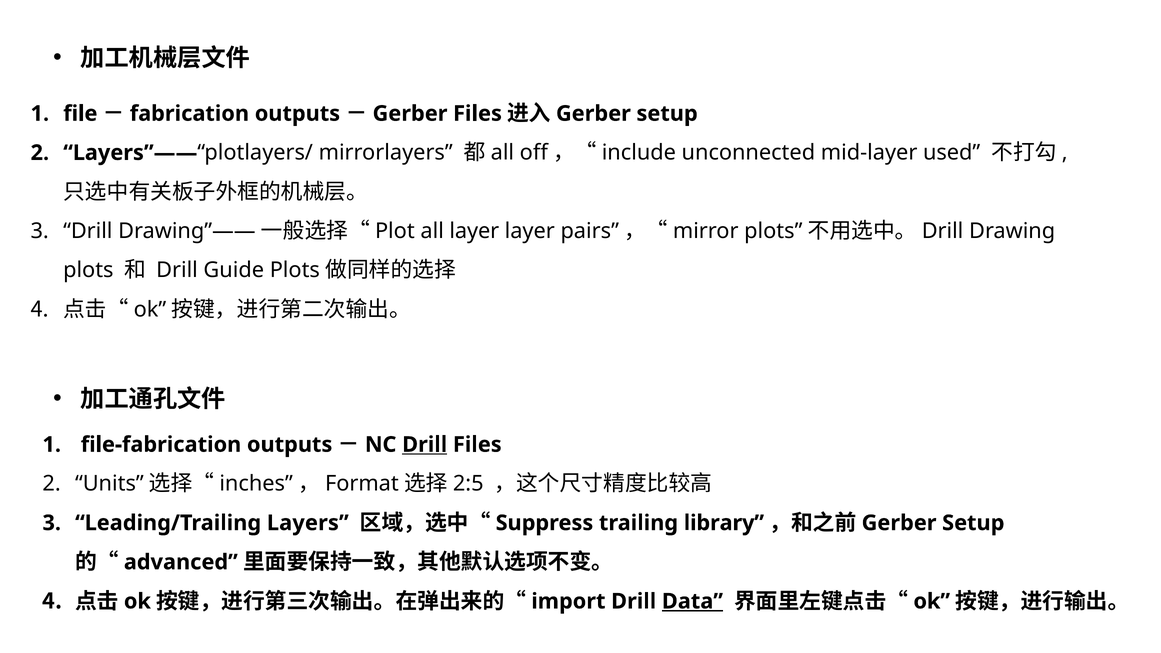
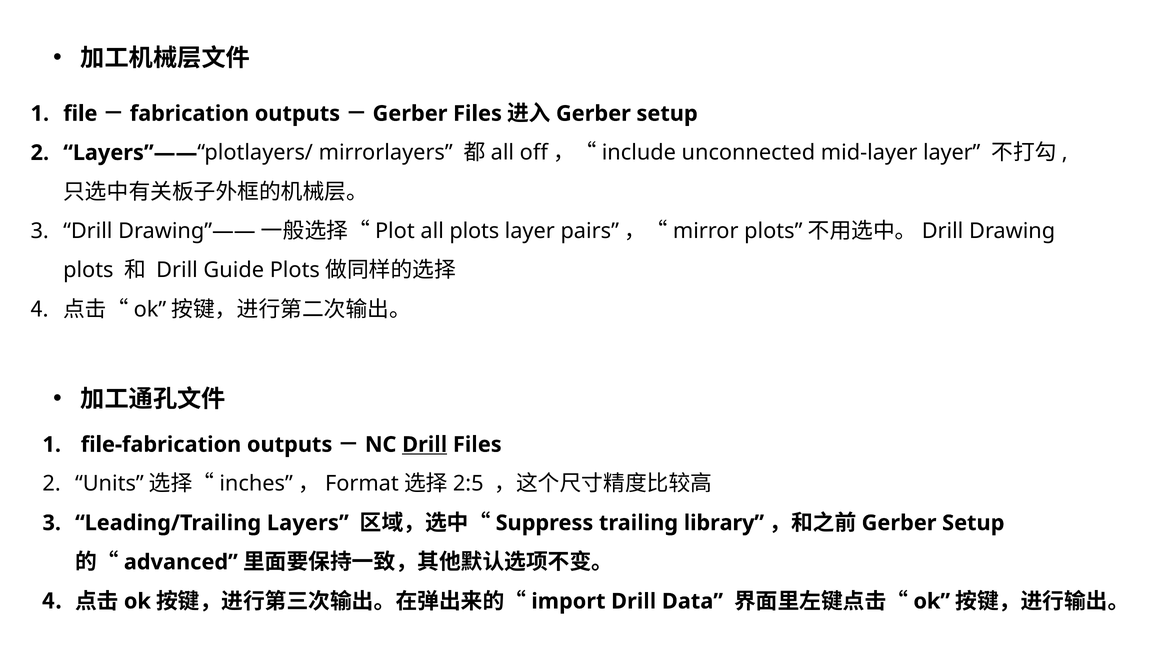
mid-layer used: used -> layer
all layer: layer -> plots
Data underline: present -> none
